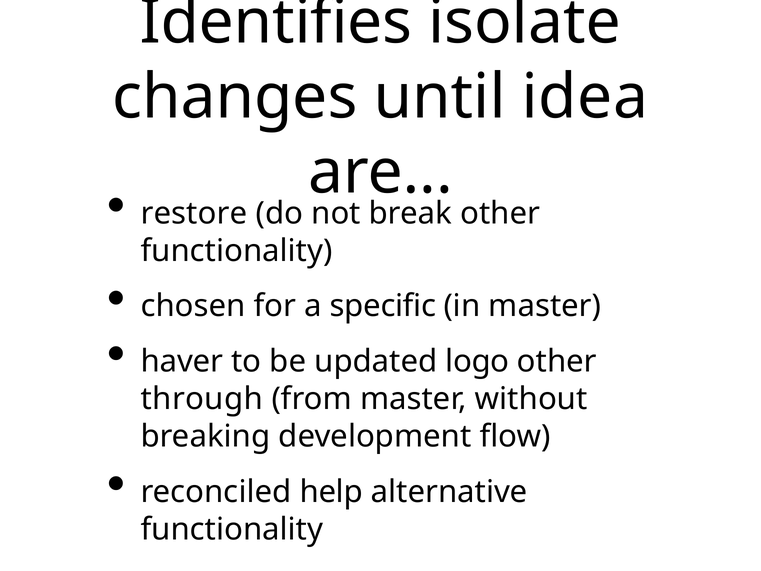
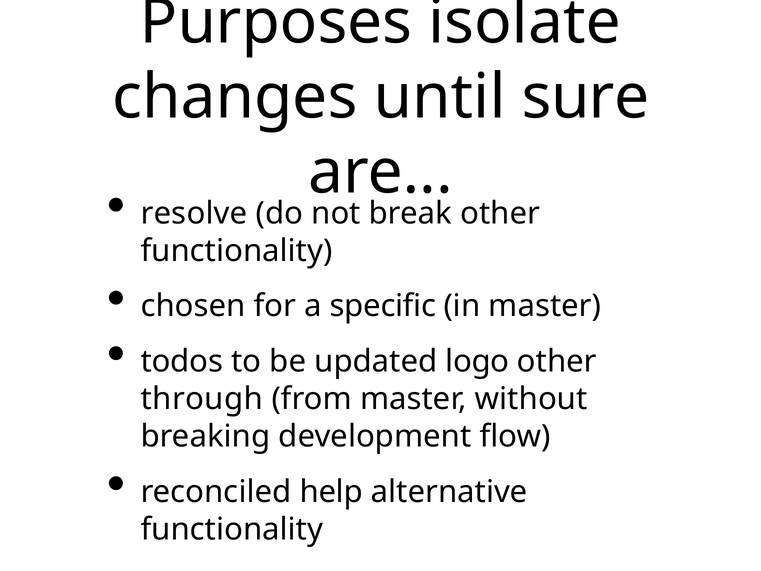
Identifies: Identifies -> Purposes
idea: idea -> sure
restore: restore -> resolve
haver: haver -> todos
